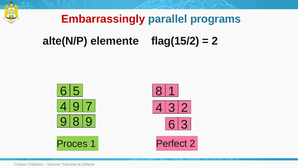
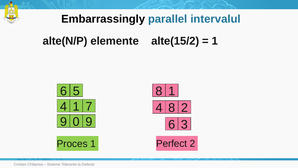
Embarrassingly colour: red -> black
programs: programs -> intervalul
flag(15/2: flag(15/2 -> alte(15/2
2 at (215, 41): 2 -> 1
4 9: 9 -> 1
4 3: 3 -> 8
9 8: 8 -> 0
